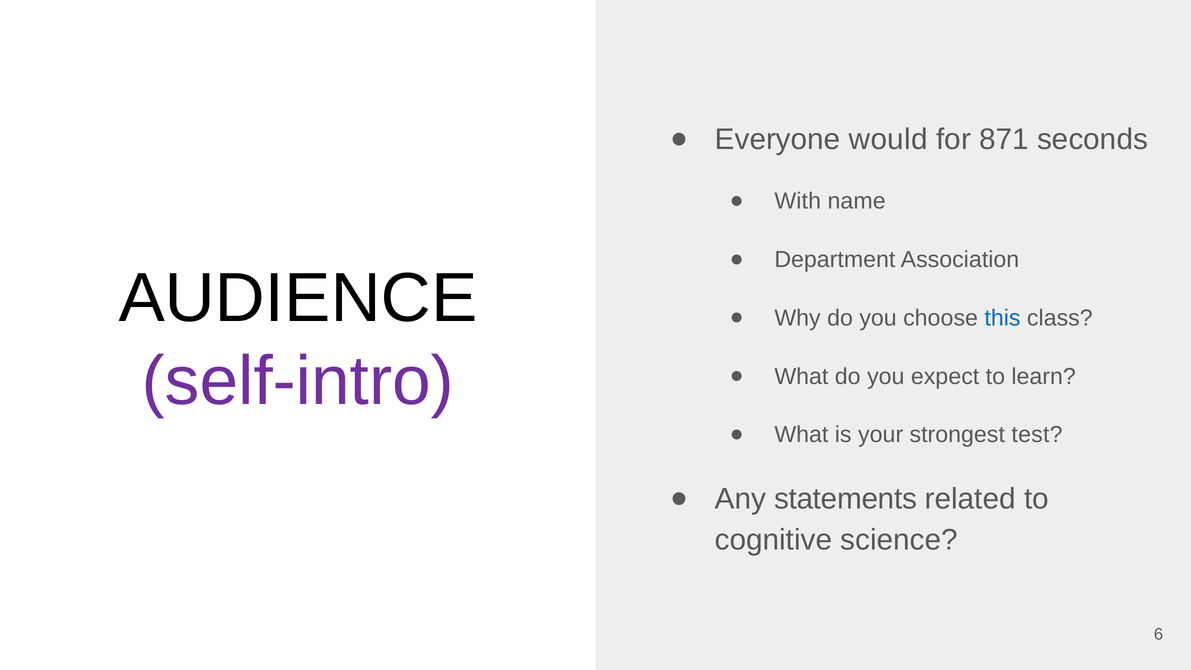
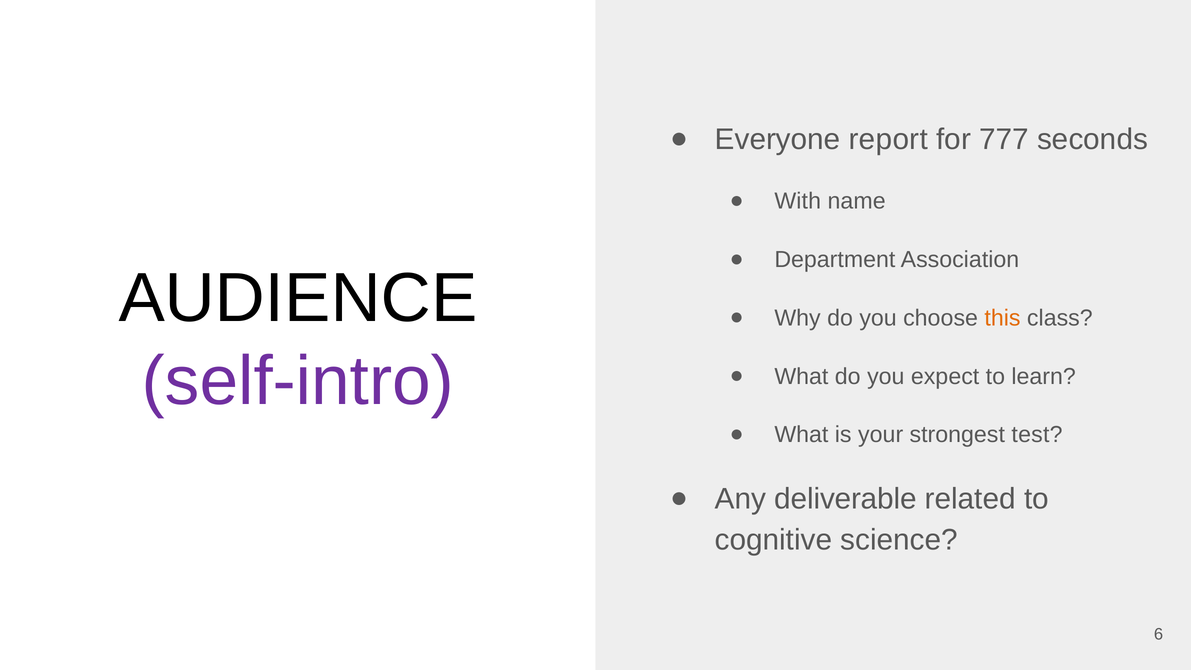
would: would -> report
871: 871 -> 777
this colour: blue -> orange
statements: statements -> deliverable
